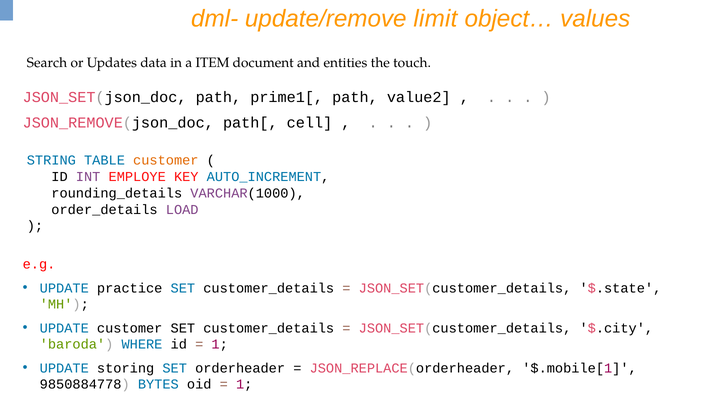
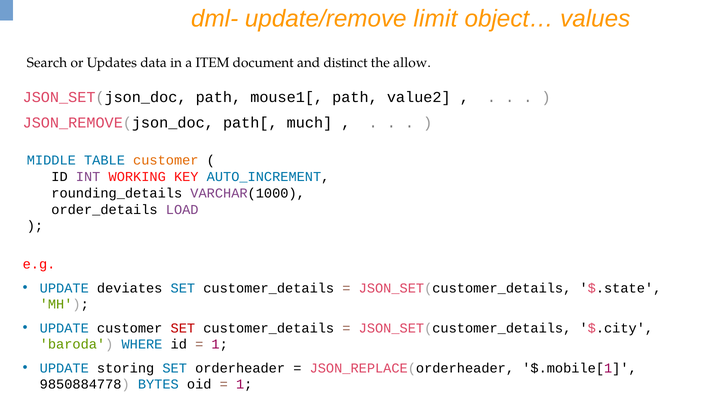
entities: entities -> distinct
touch: touch -> allow
prime1[: prime1[ -> mouse1[
cell: cell -> much
STRING: STRING -> MIDDLE
EMPLOYE: EMPLOYE -> WORKING
practice: practice -> deviates
SET at (183, 328) colour: black -> red
